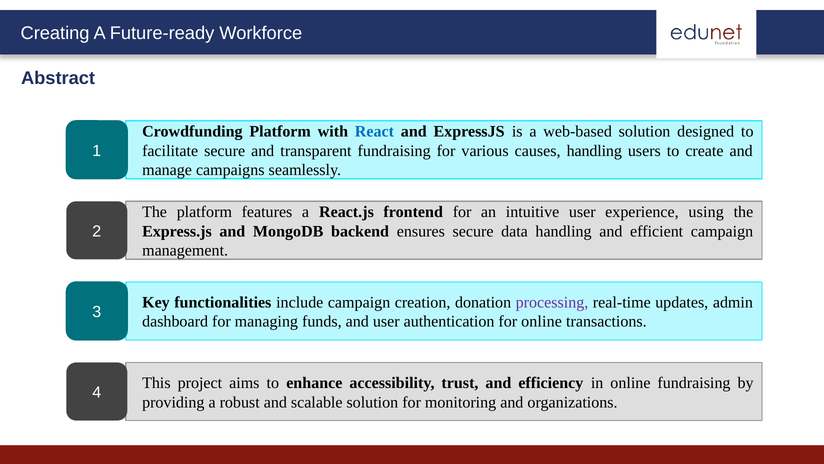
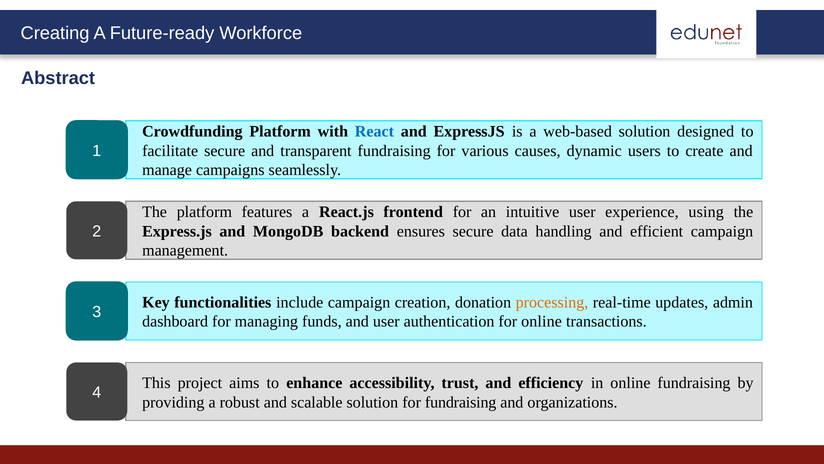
causes handling: handling -> dynamic
processing colour: purple -> orange
for monitoring: monitoring -> fundraising
